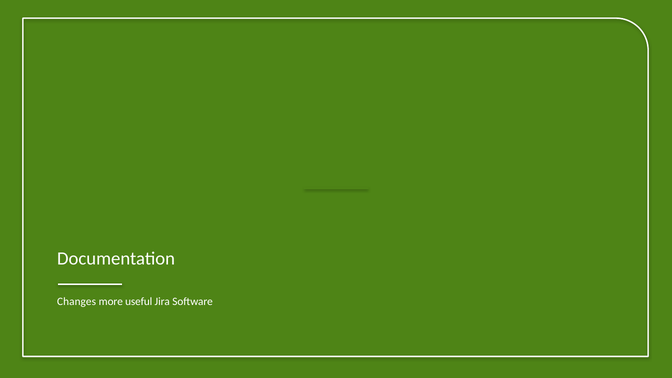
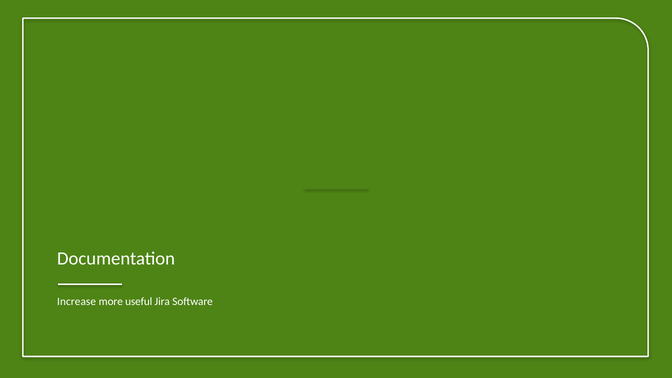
Changes: Changes -> Increase
